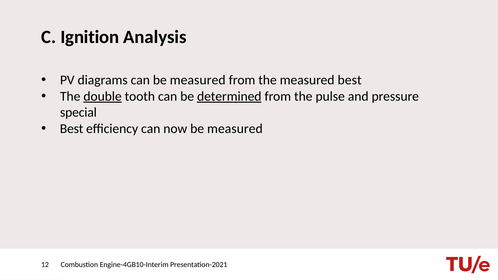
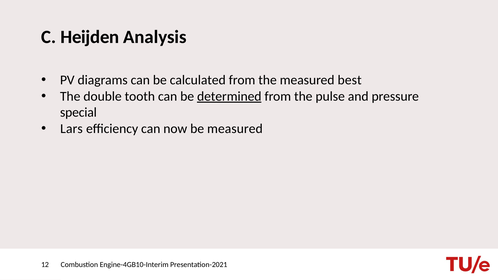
Ignition: Ignition -> Heijden
can be measured: measured -> calculated
double underline: present -> none
Best at (72, 129): Best -> Lars
